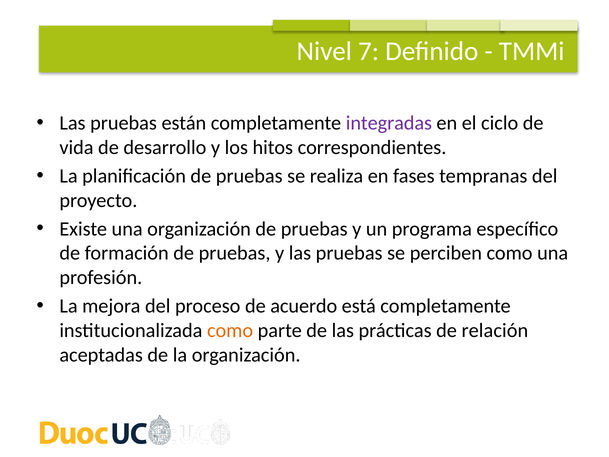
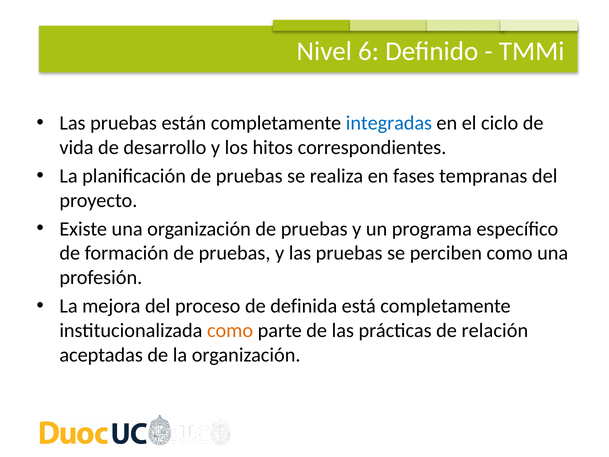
7: 7 -> 6
integradas colour: purple -> blue
acuerdo: acuerdo -> definida
